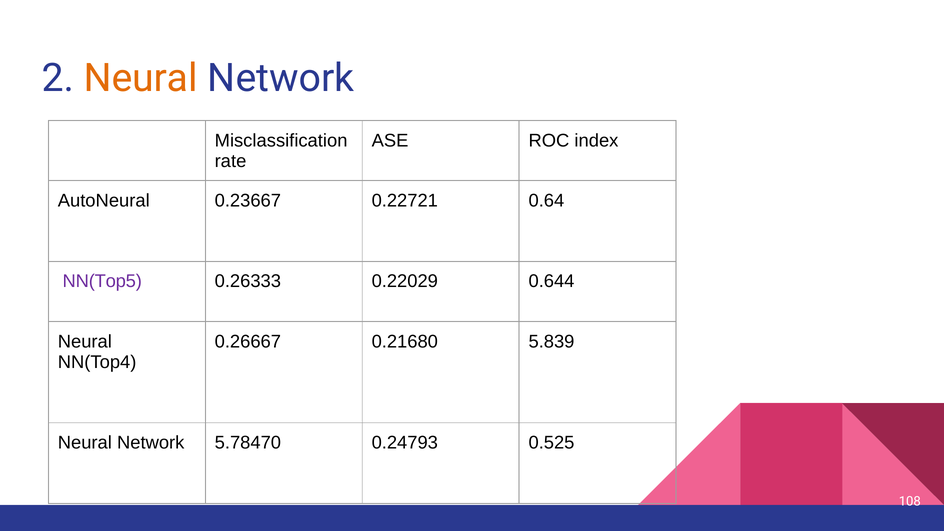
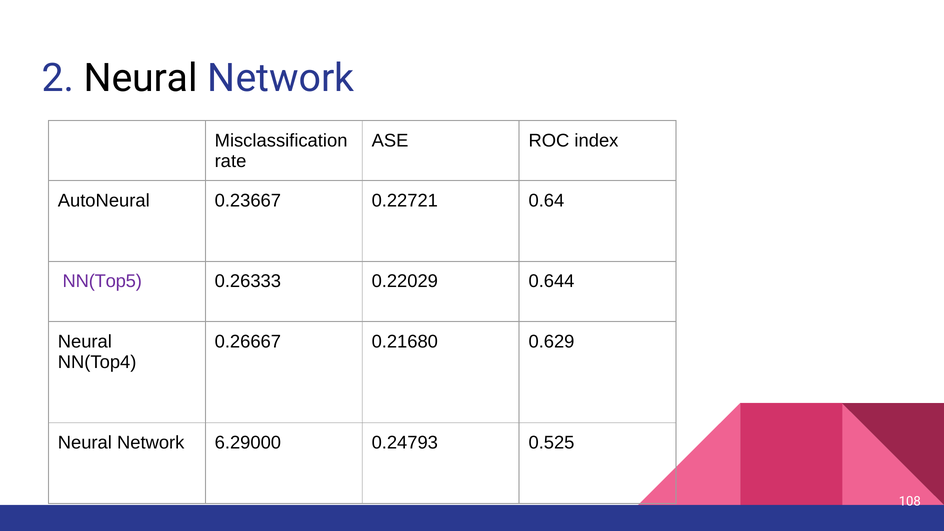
Neural at (141, 78) colour: orange -> black
5.839: 5.839 -> 0.629
5.78470: 5.78470 -> 6.29000
